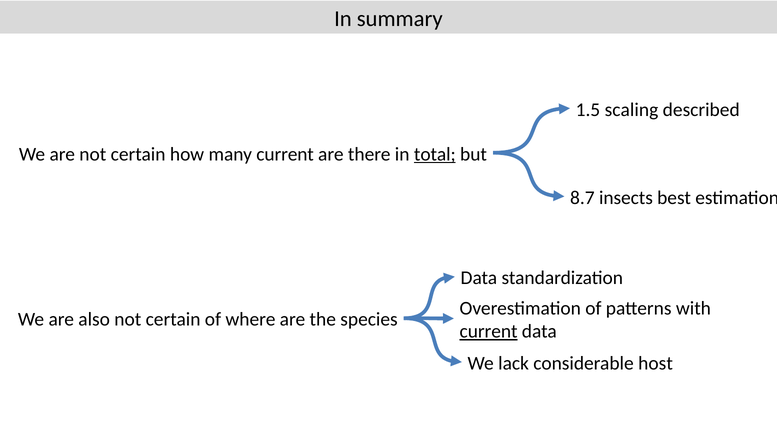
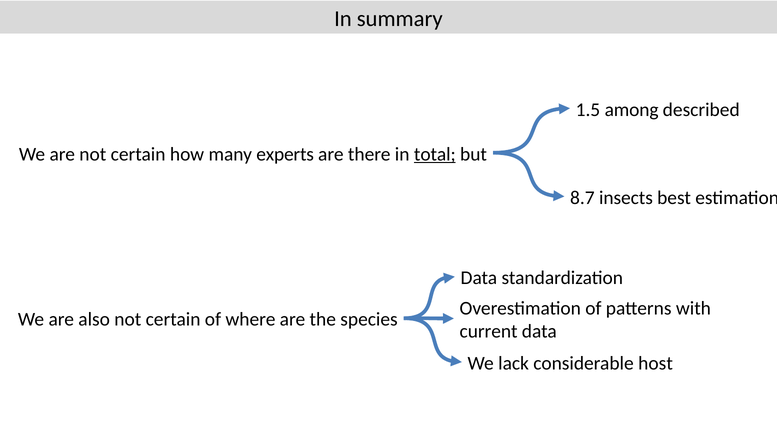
scaling: scaling -> among
many current: current -> experts
current at (489, 332) underline: present -> none
